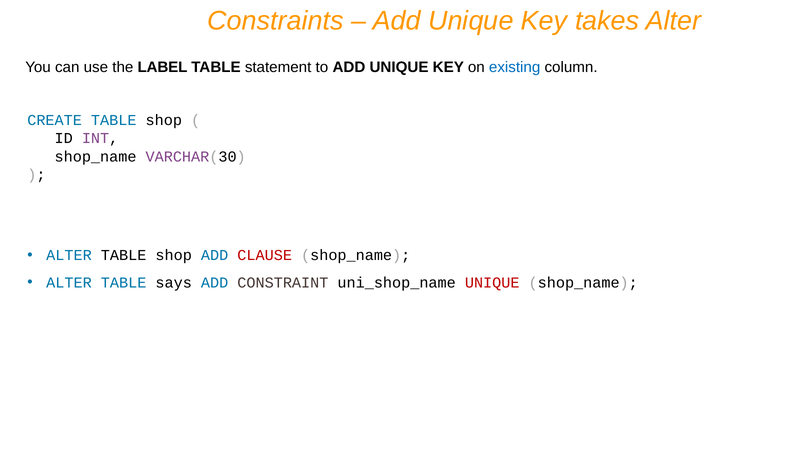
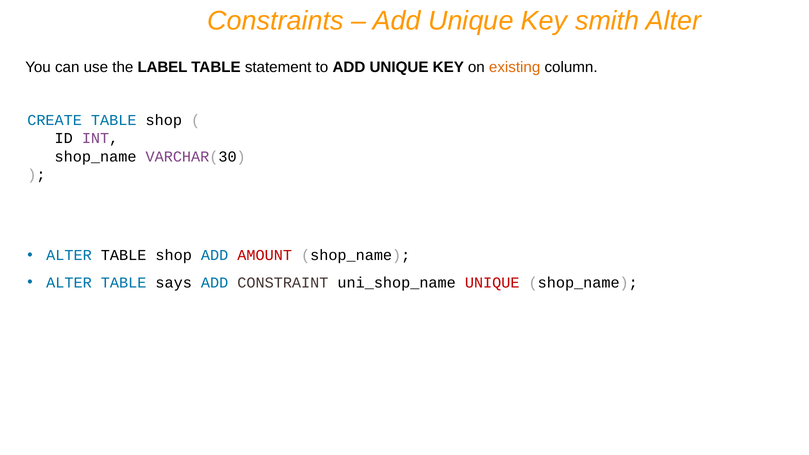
takes: takes -> smith
existing colour: blue -> orange
CLAUSE: CLAUSE -> AMOUNT
